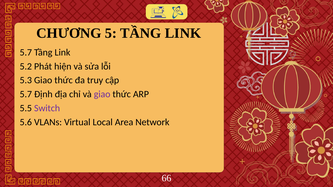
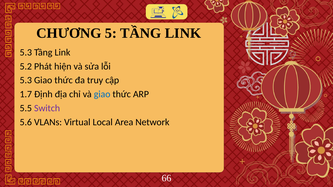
5.7 at (26, 52): 5.7 -> 5.3
5.7 at (26, 94): 5.7 -> 1.7
giao at (102, 94) colour: purple -> blue
